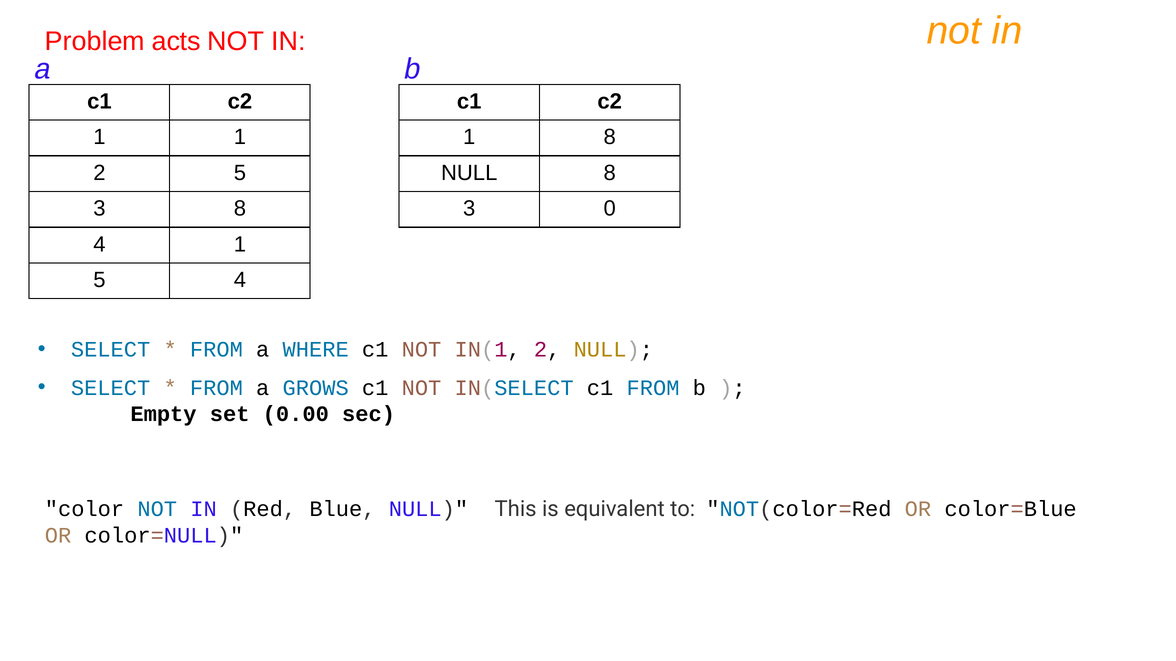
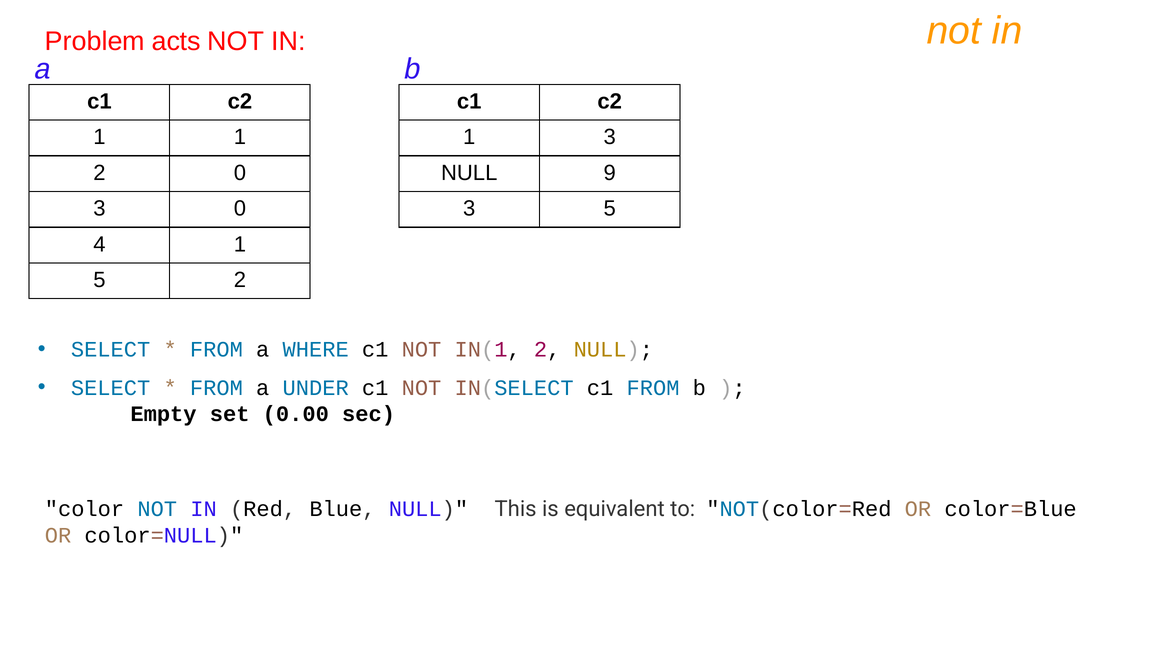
1 8: 8 -> 3
2 5: 5 -> 0
NULL 8: 8 -> 9
3 8: 8 -> 0
3 0: 0 -> 5
5 4: 4 -> 2
GROWS: GROWS -> UNDER
